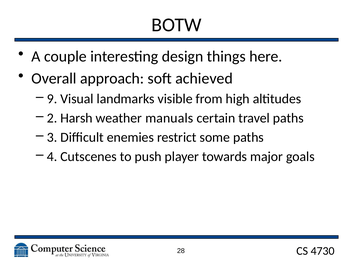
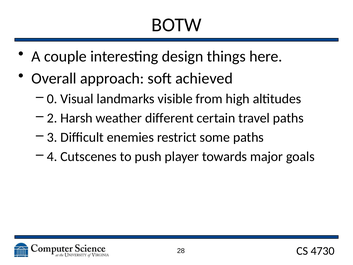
9: 9 -> 0
manuals: manuals -> different
